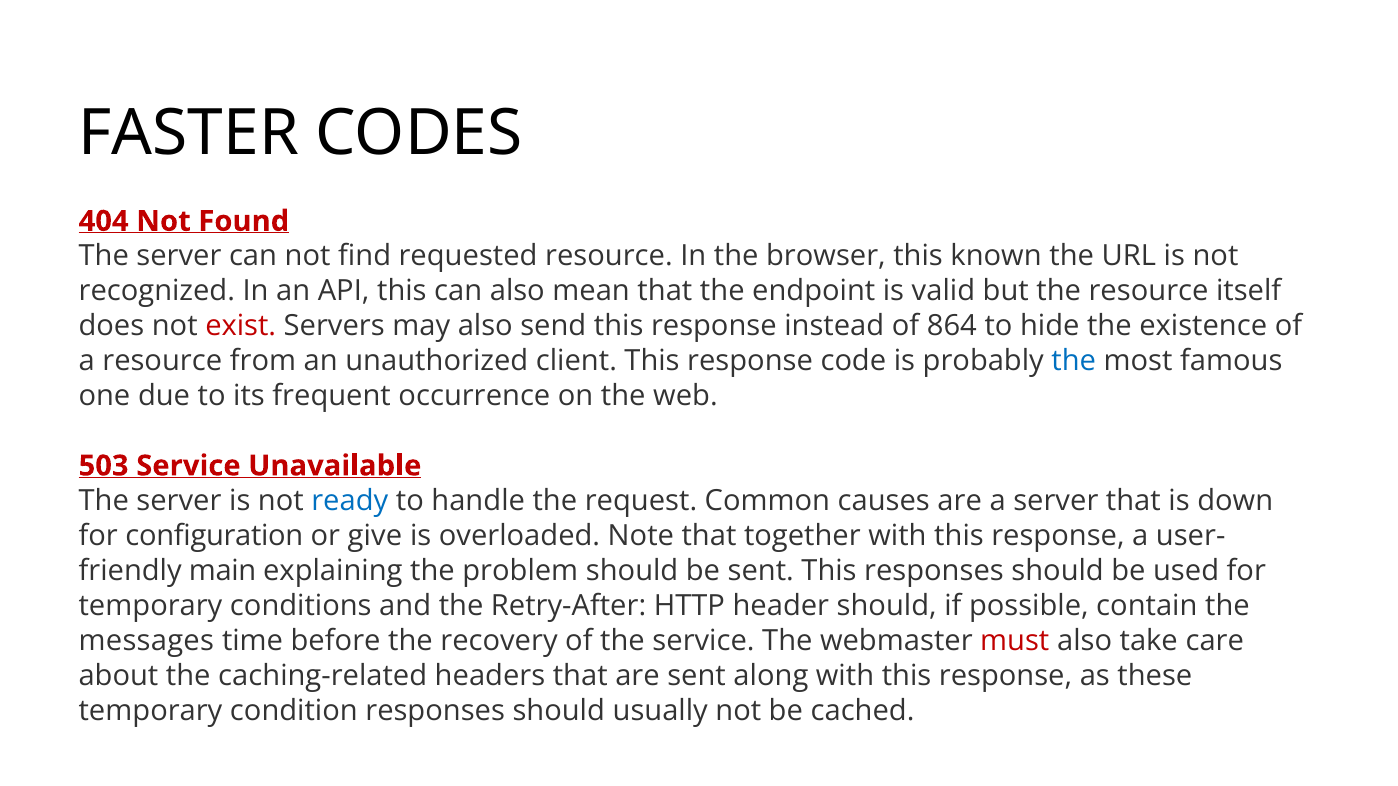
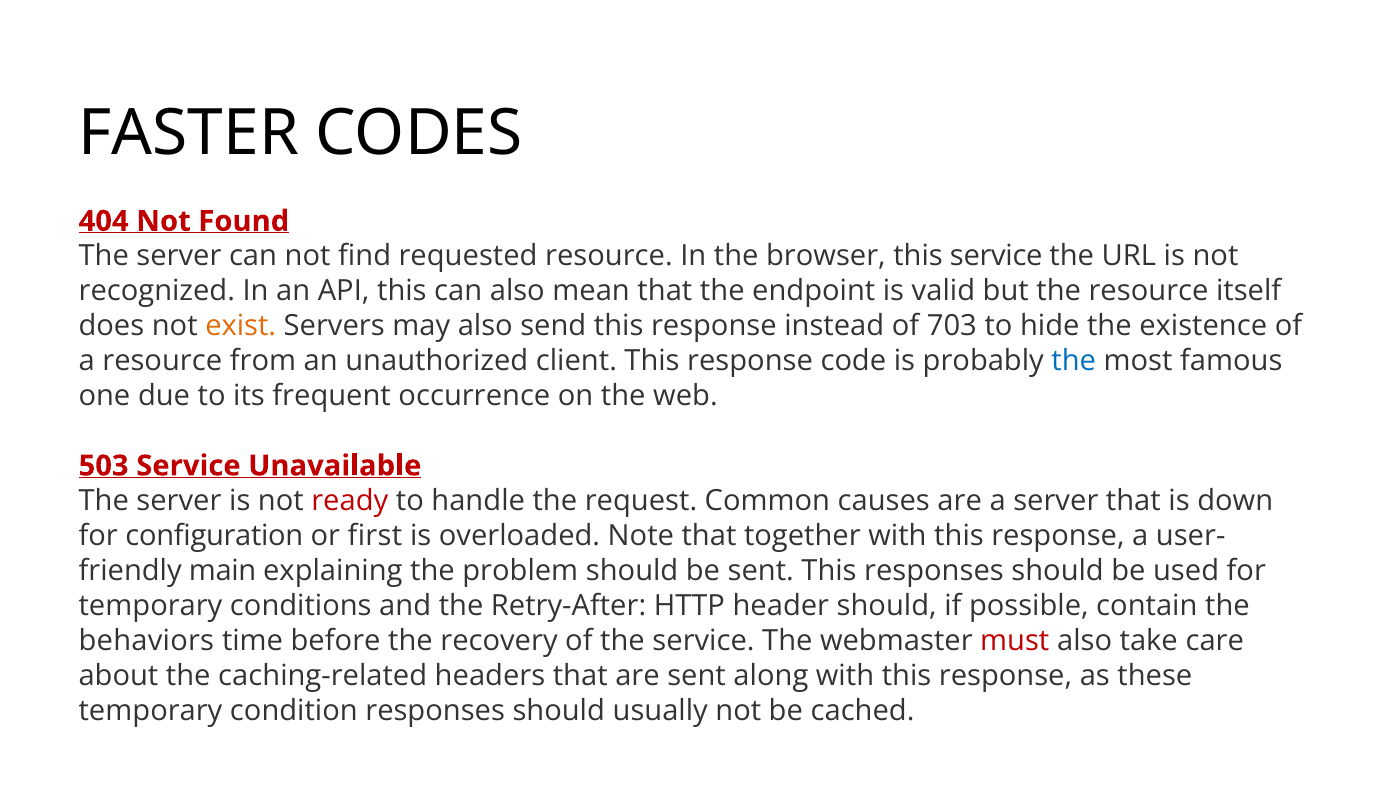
this known: known -> service
exist colour: red -> orange
864: 864 -> 703
ready colour: blue -> red
give: give -> first
messages: messages -> behaviors
